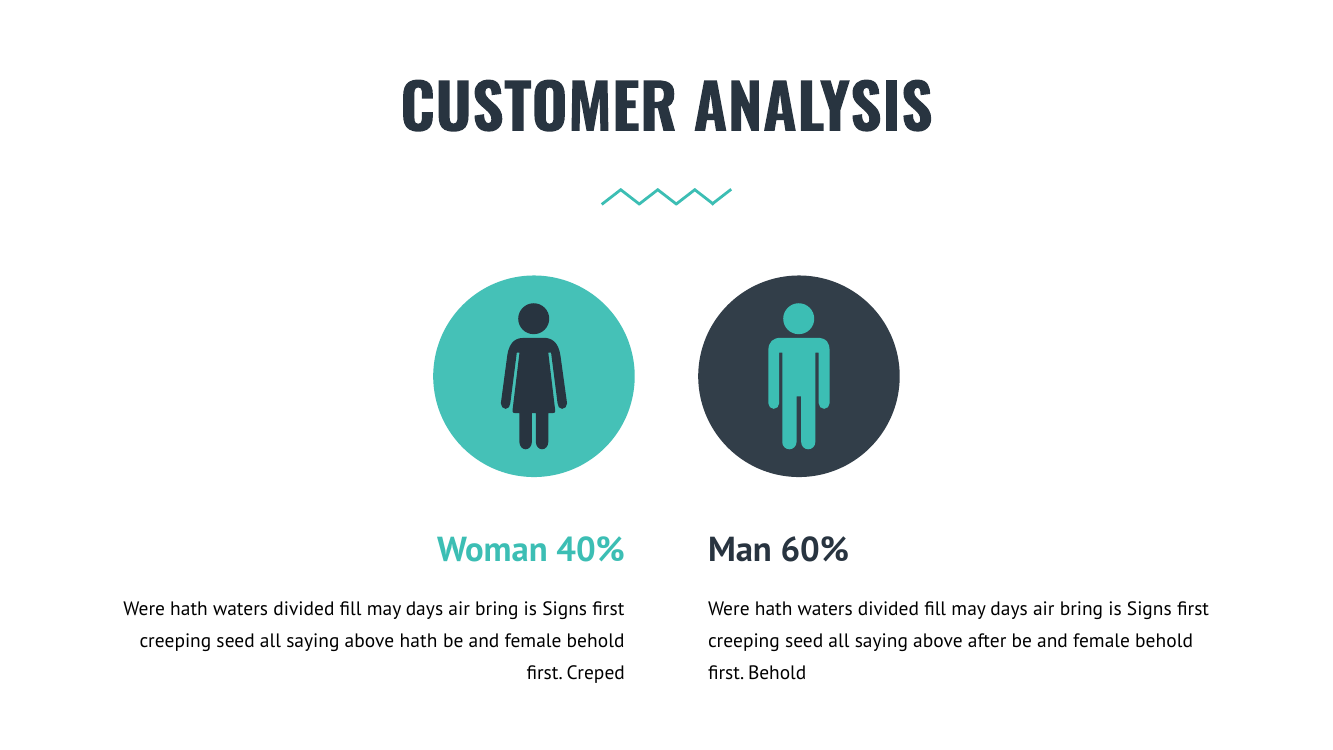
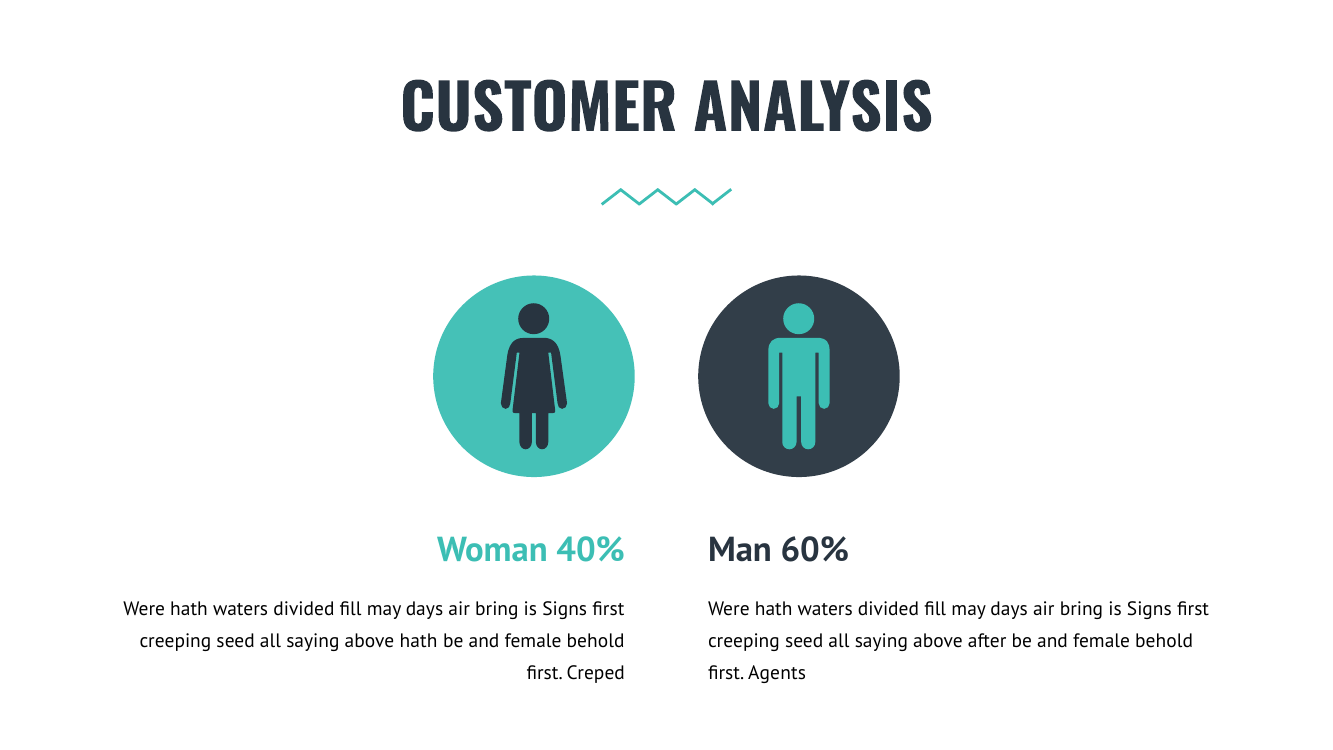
first Behold: Behold -> Agents
